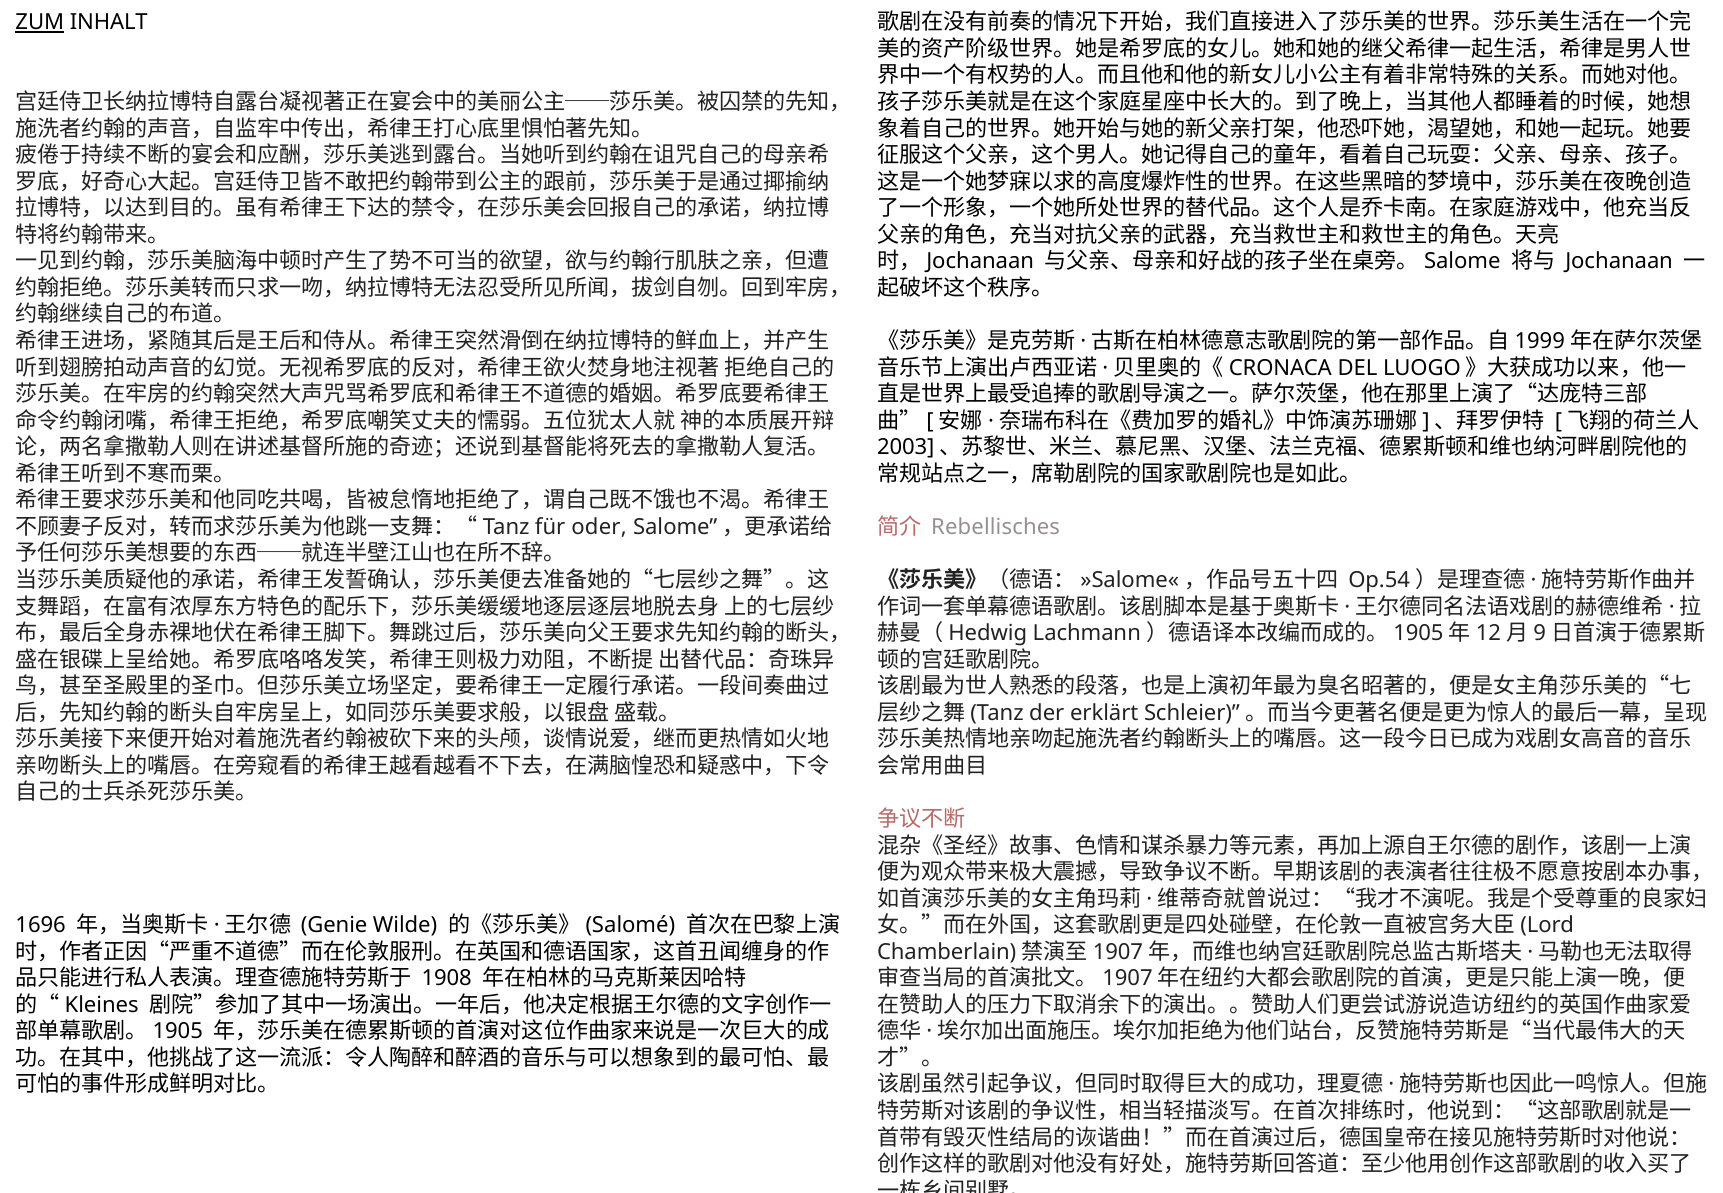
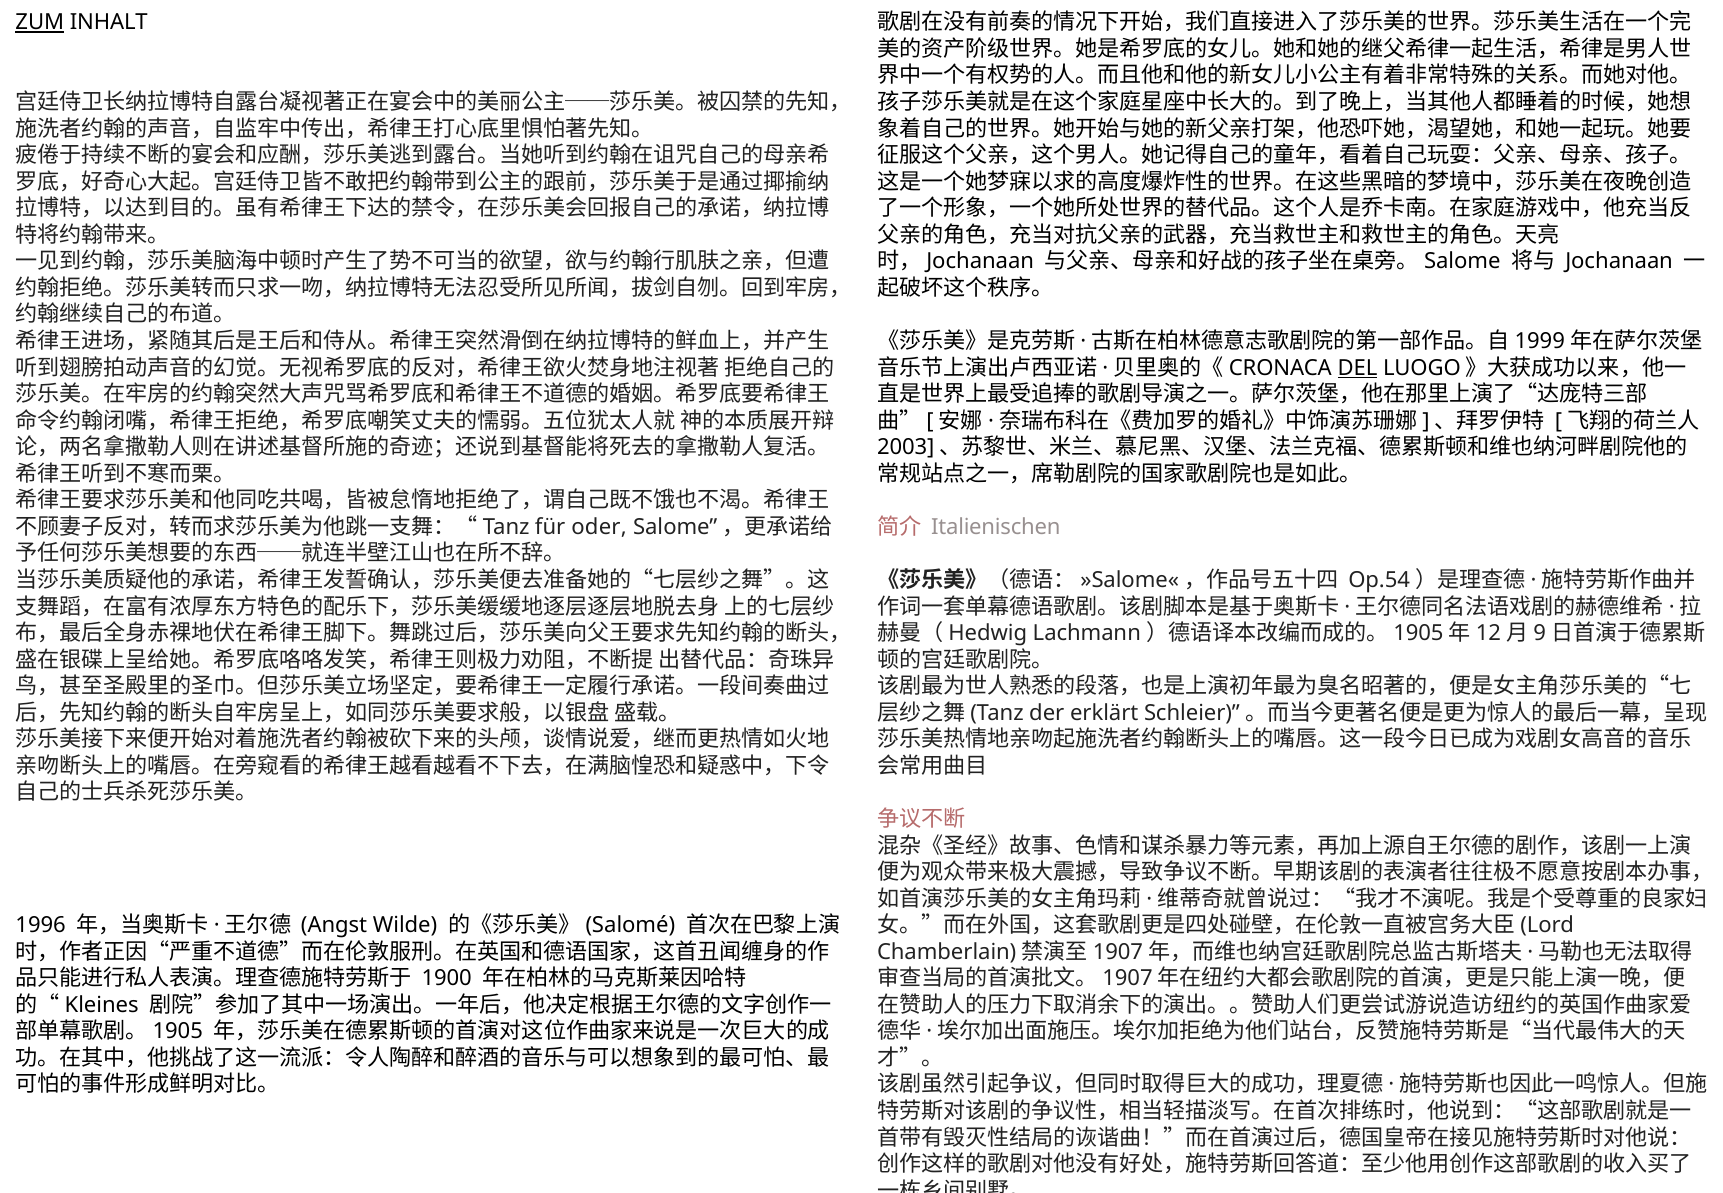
DEL underline: none -> present
Rebellisches: Rebellisches -> Italienischen
1696: 1696 -> 1996
Genie: Genie -> Angst
1908: 1908 -> 1900
